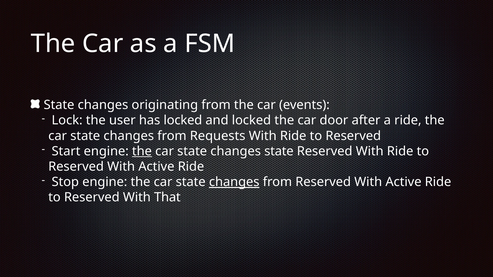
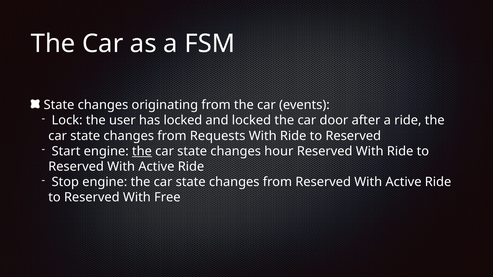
changes state: state -> hour
changes at (234, 182) underline: present -> none
That: That -> Free
